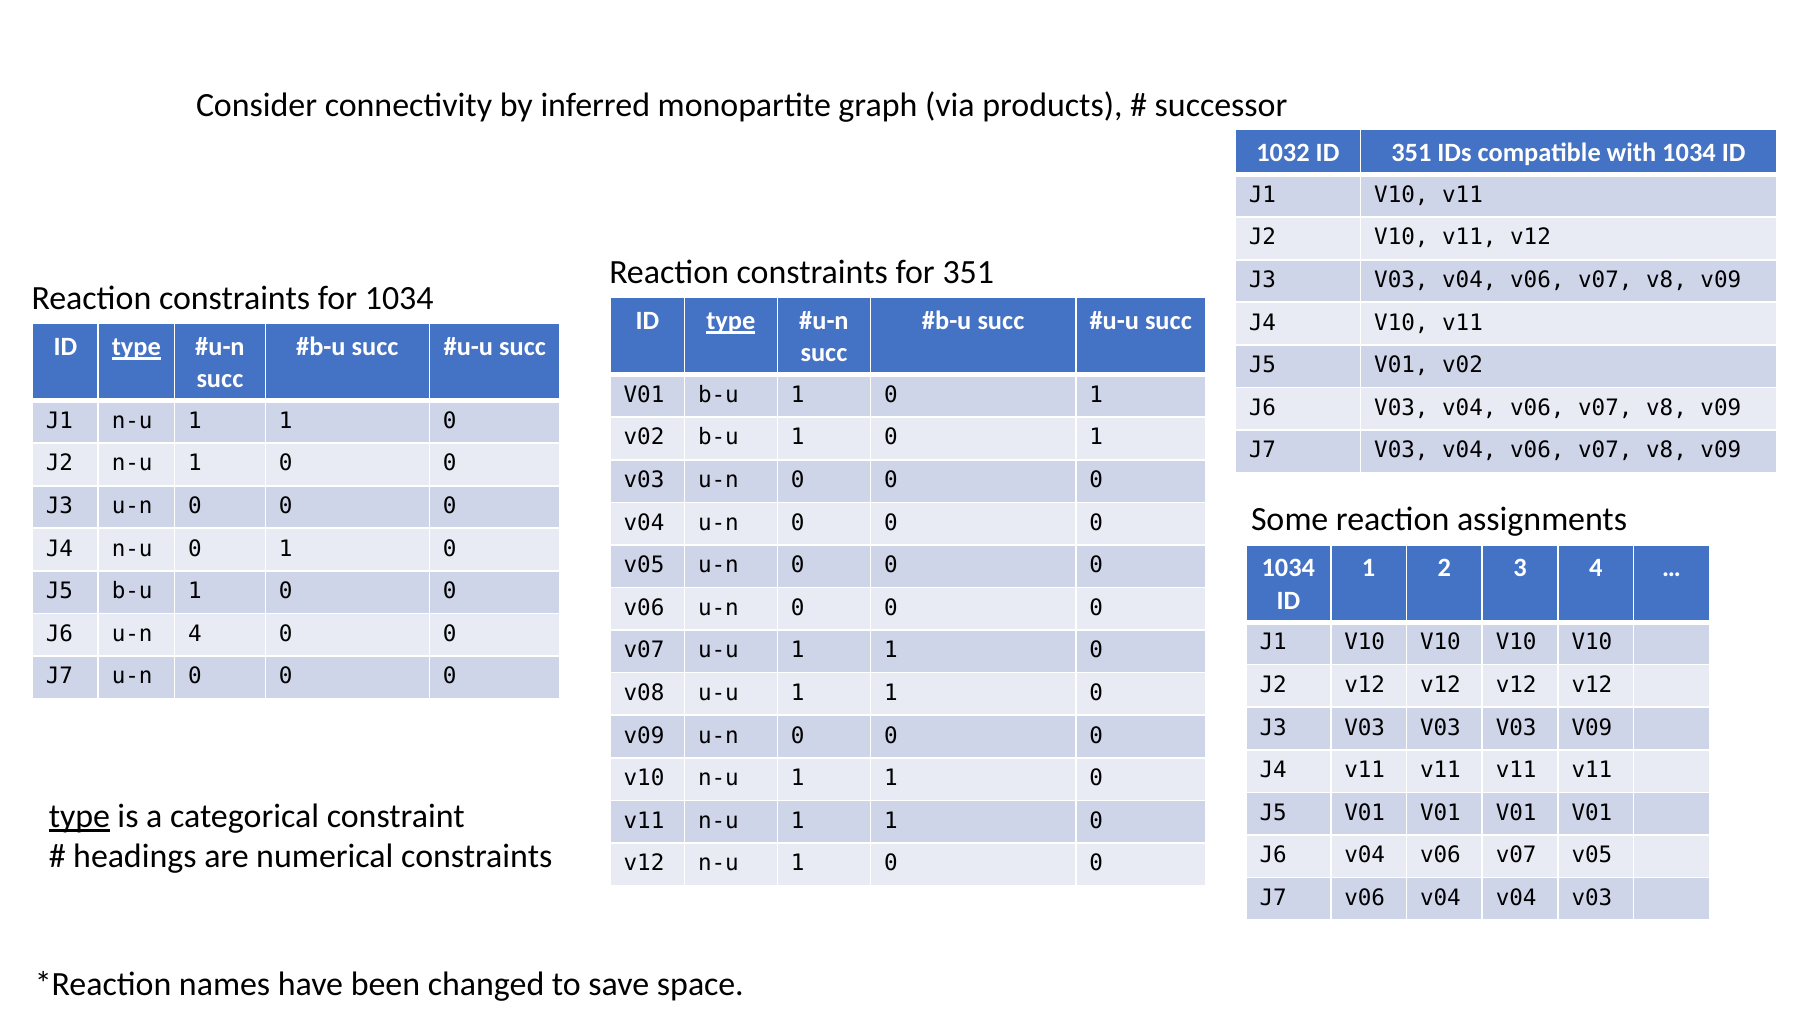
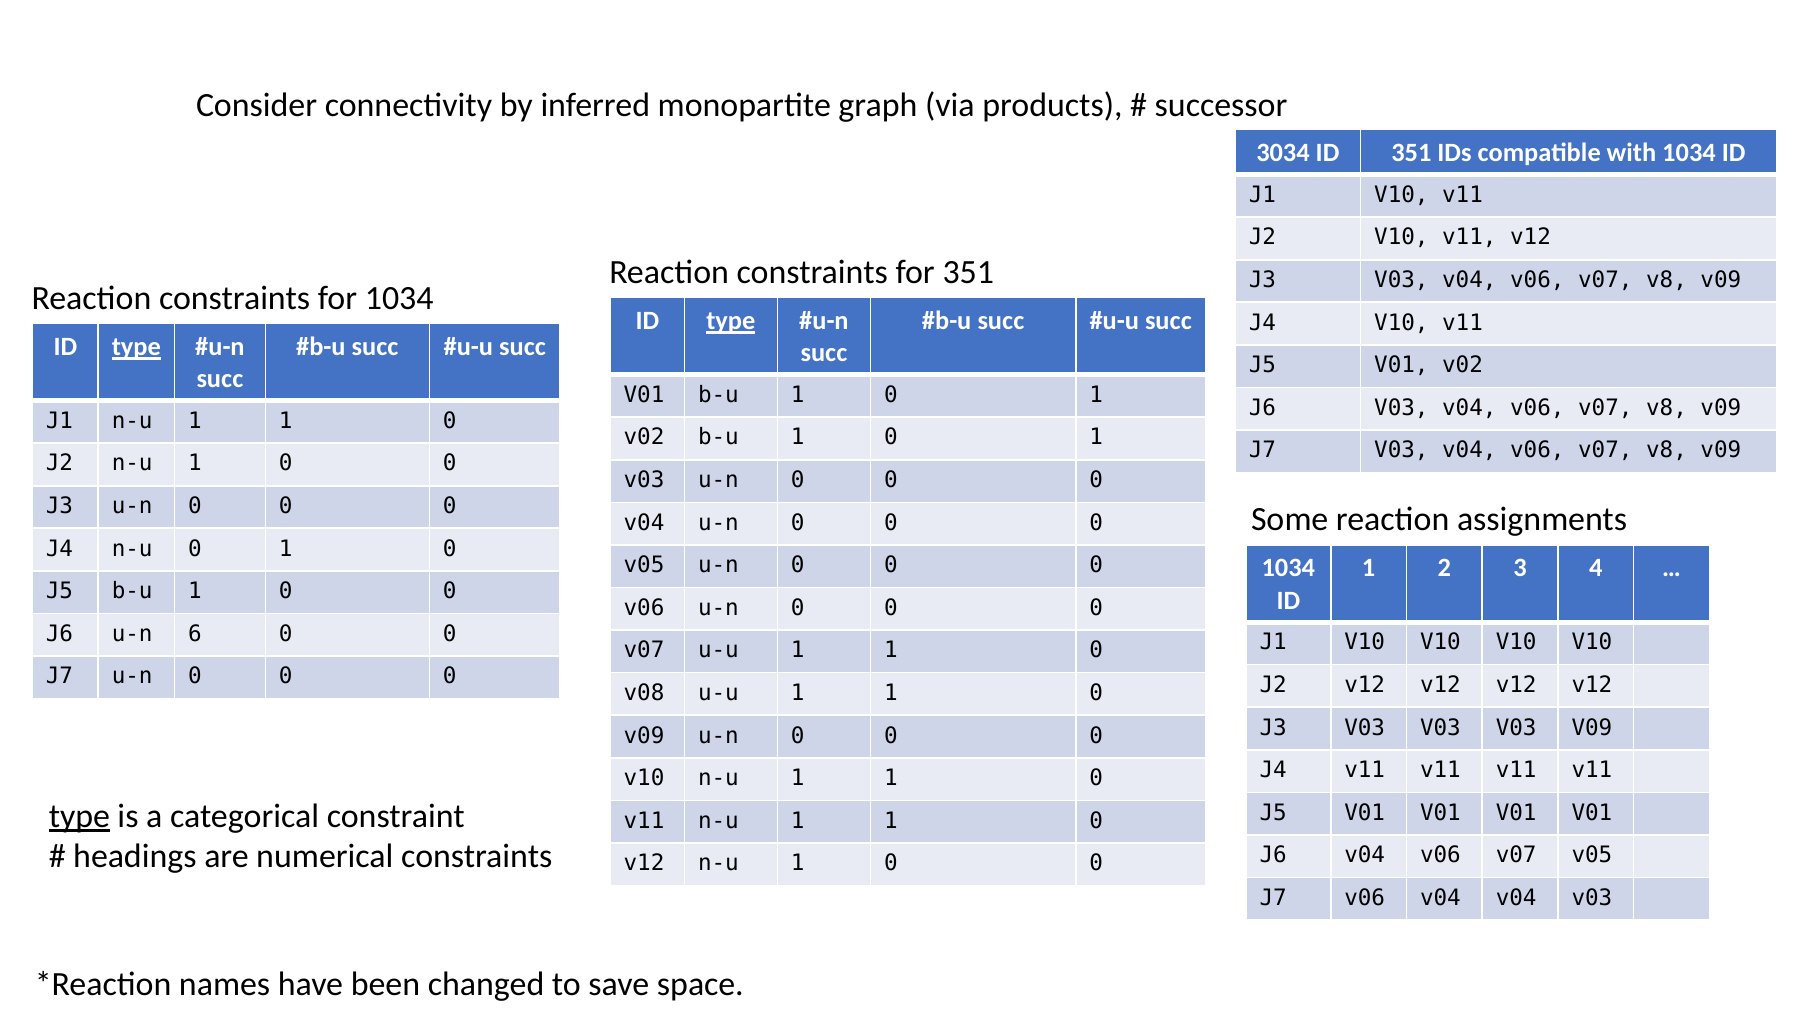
1032: 1032 -> 3034
u-n 4: 4 -> 6
